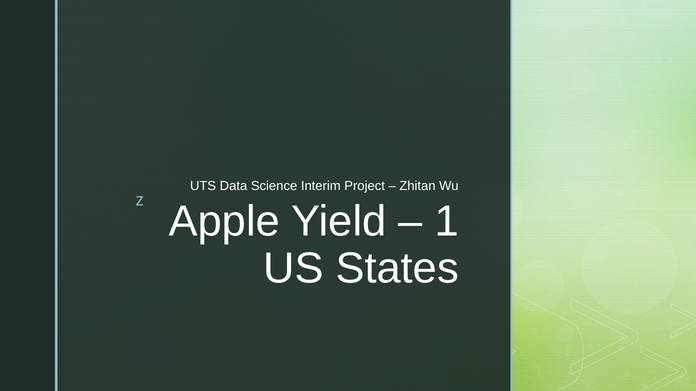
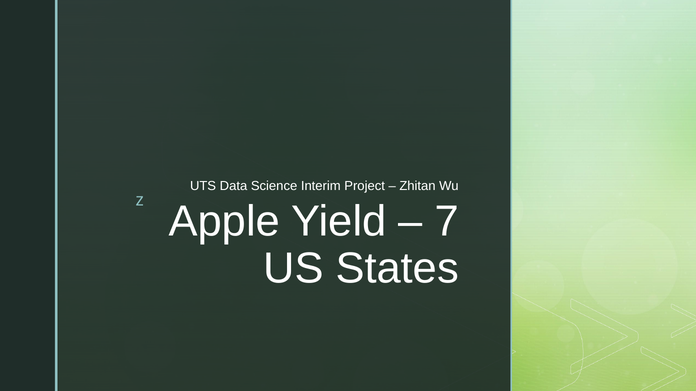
1: 1 -> 7
